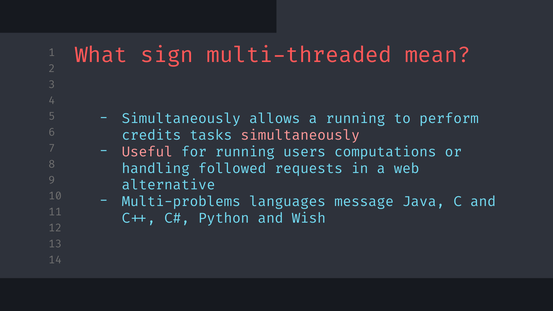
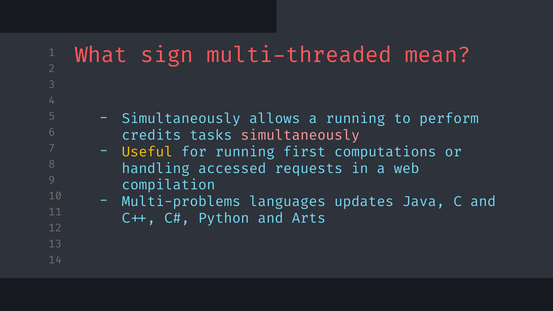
Useful colour: pink -> yellow
users: users -> first
followed: followed -> accessed
alternative: alternative -> compilation
message: message -> updates
Wish: Wish -> Arts
